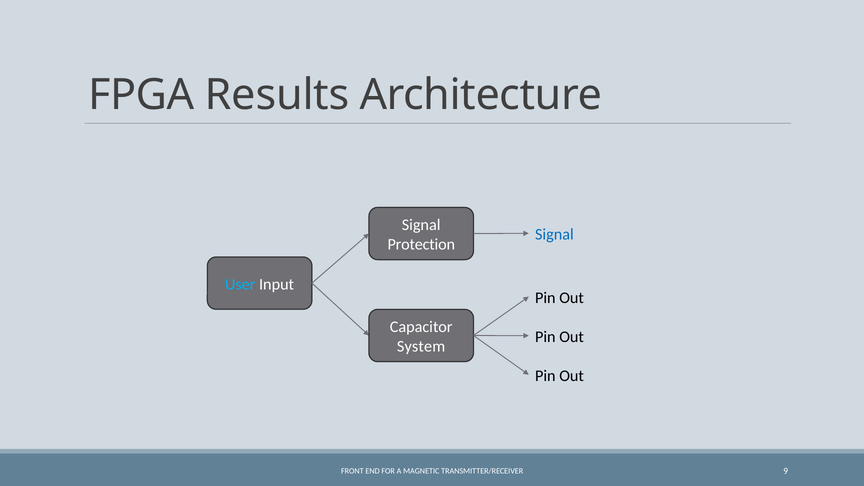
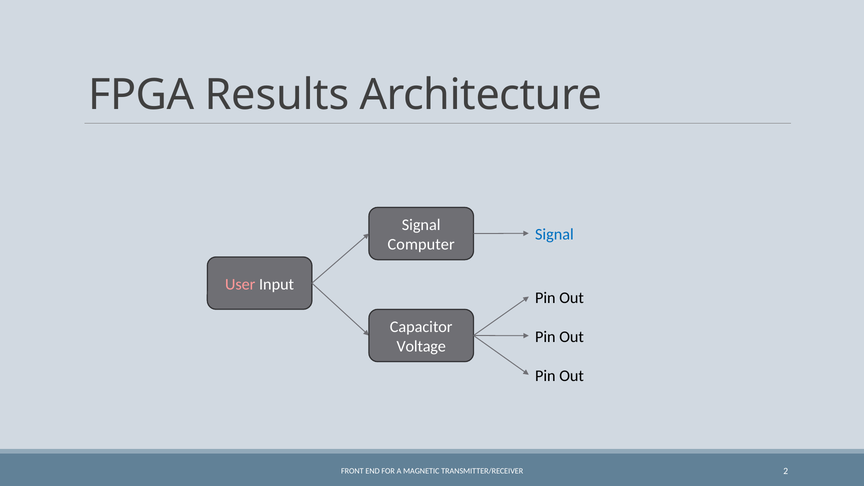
Protection: Protection -> Computer
User colour: light blue -> pink
System: System -> Voltage
9: 9 -> 2
